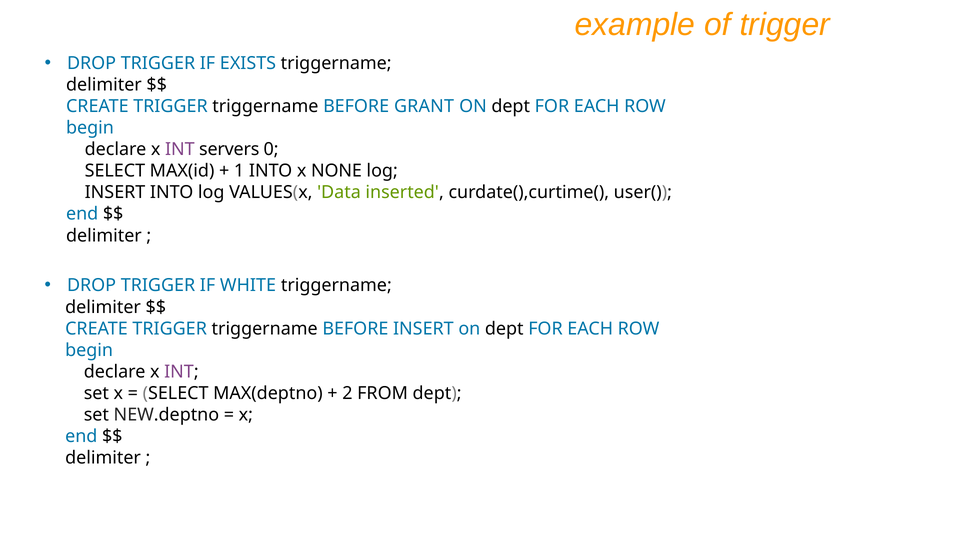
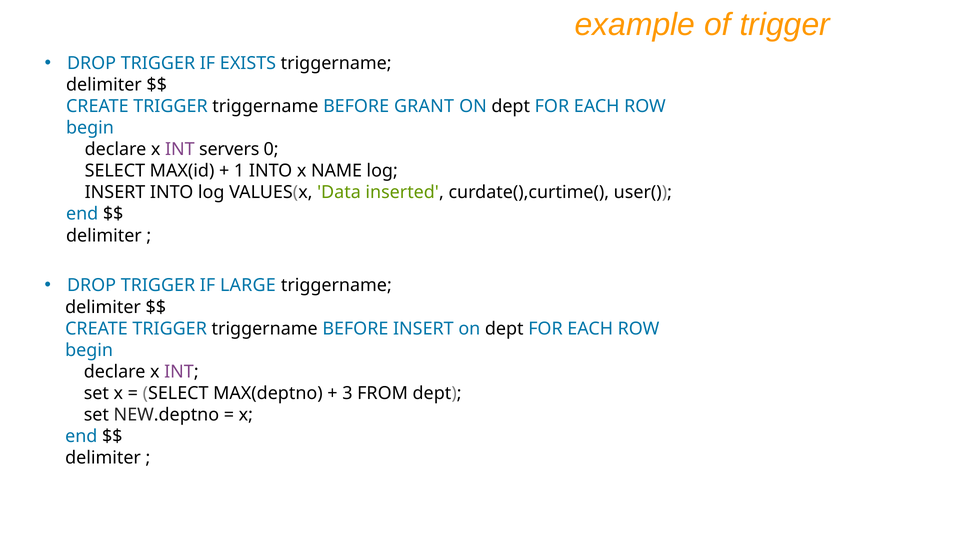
NONE: NONE -> NAME
WHITE: WHITE -> LARGE
2: 2 -> 3
